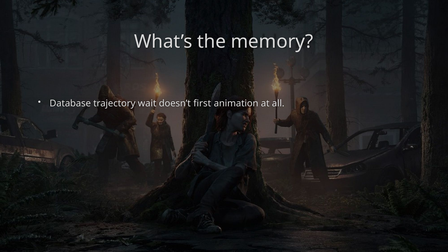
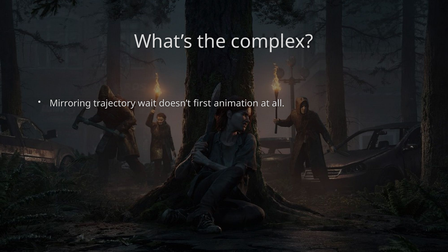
memory: memory -> complex
Database: Database -> Mirroring
